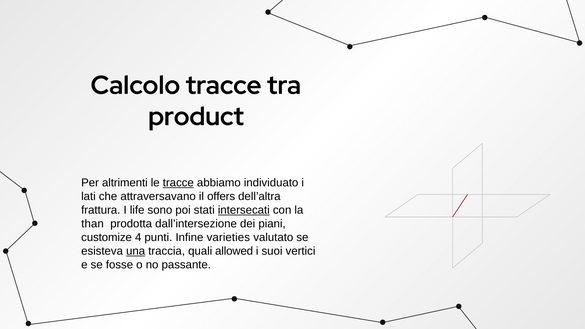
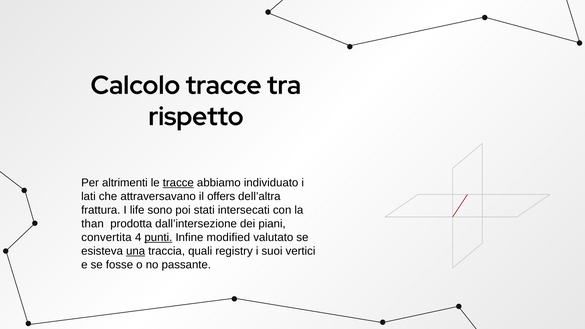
product: product -> rispetto
intersecati underline: present -> none
customize: customize -> convertita
punti underline: none -> present
varieties: varieties -> modified
allowed: allowed -> registry
